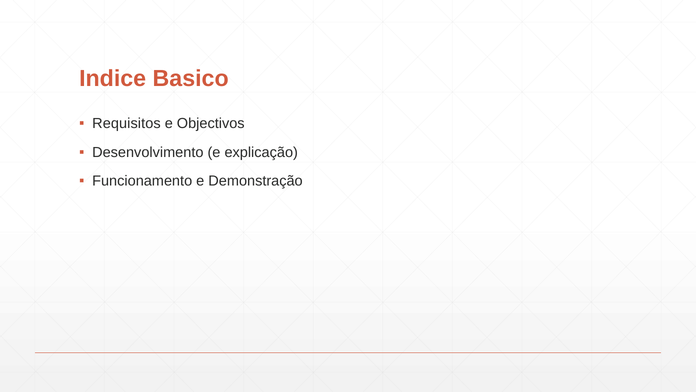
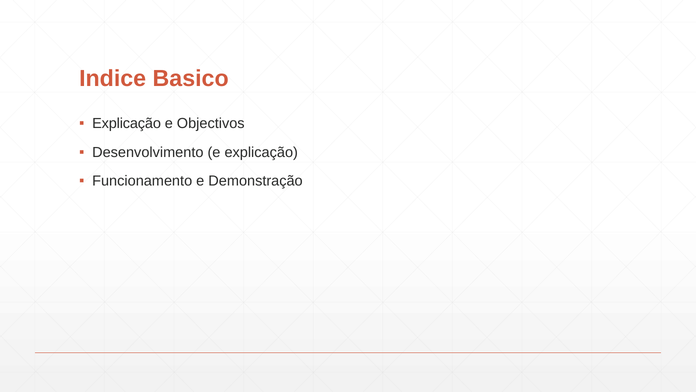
Requisitos at (126, 123): Requisitos -> Explicação
